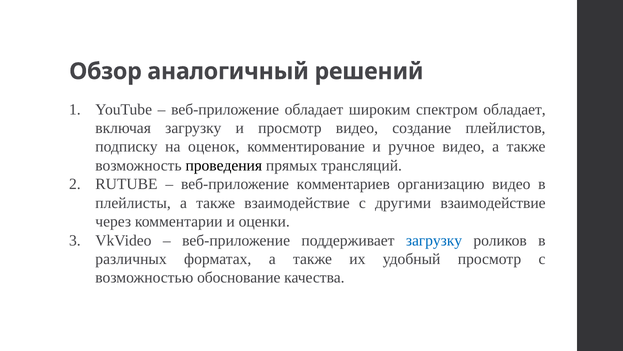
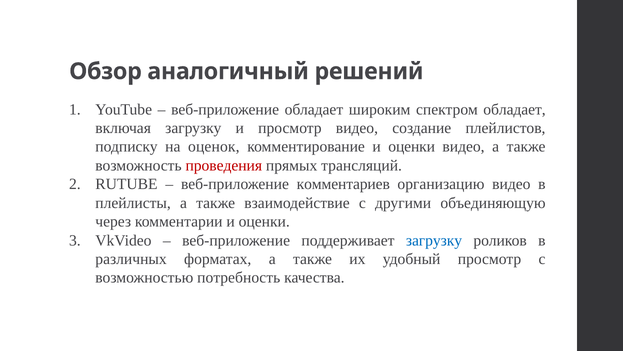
комментирование и ручное: ручное -> оценки
проведения colour: black -> red
другими взаимодействие: взаимодействие -> объединяющую
обоснование: обоснование -> потребность
